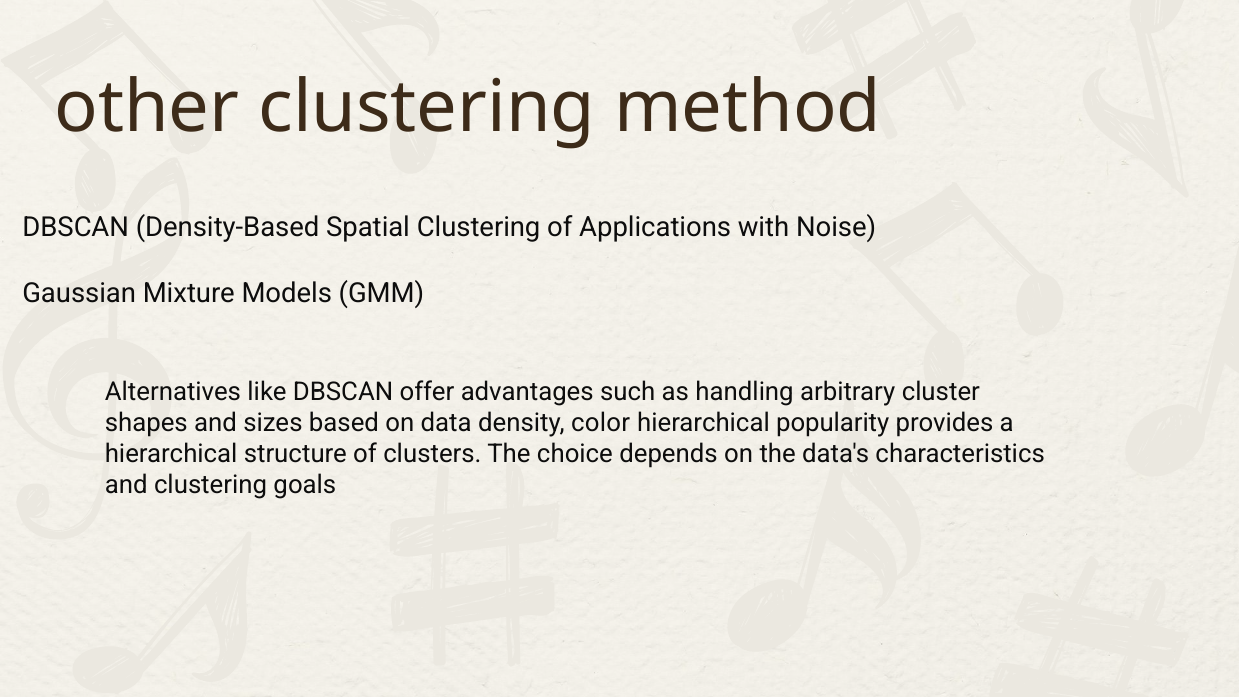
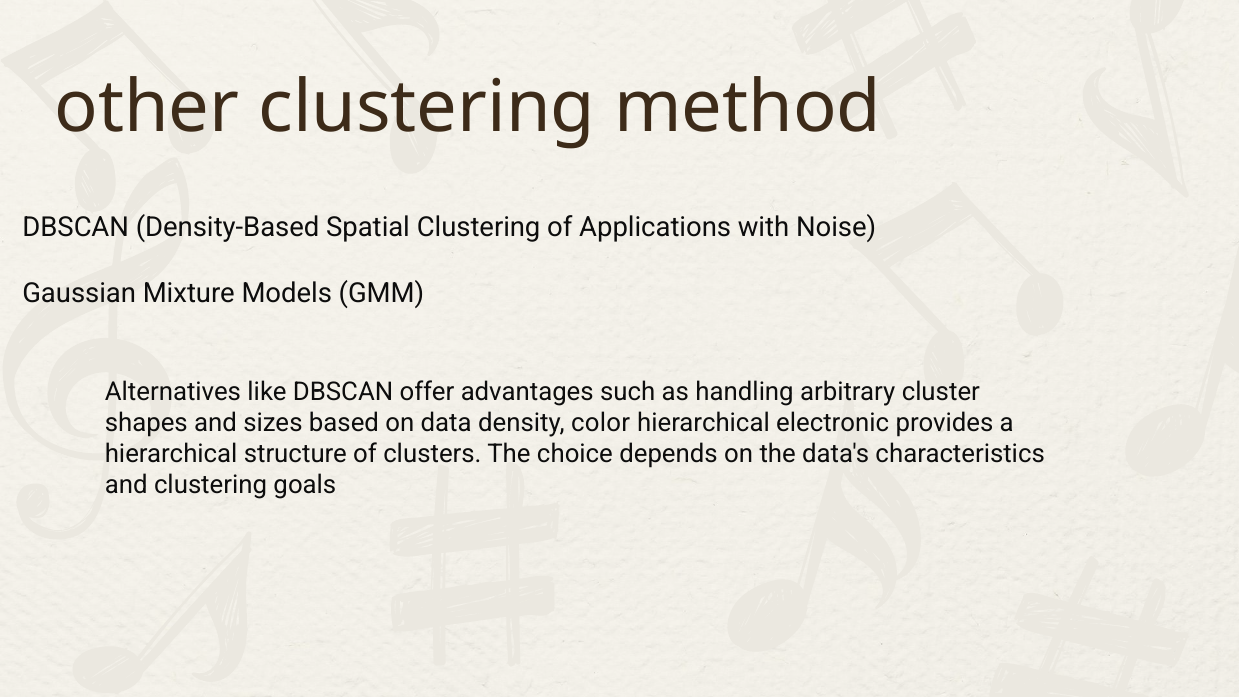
popularity: popularity -> electronic
